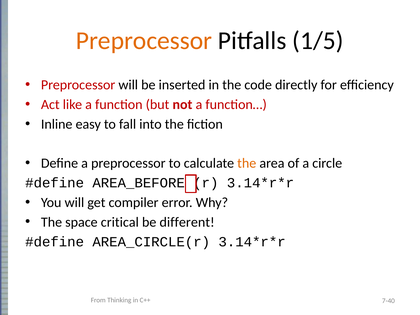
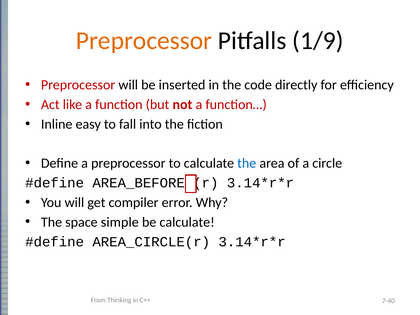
1/5: 1/5 -> 1/9
the at (247, 163) colour: orange -> blue
critical: critical -> simple
be different: different -> calculate
